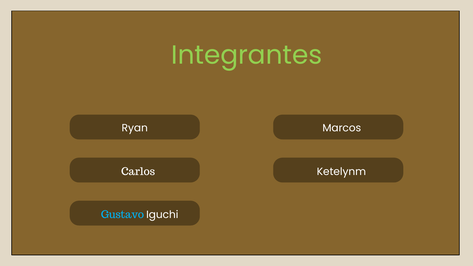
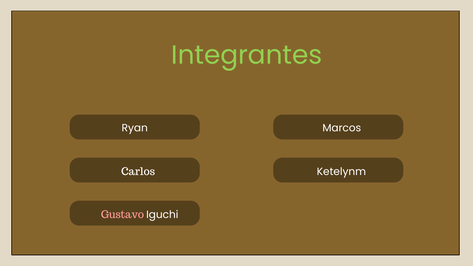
Gustavo colour: light blue -> pink
